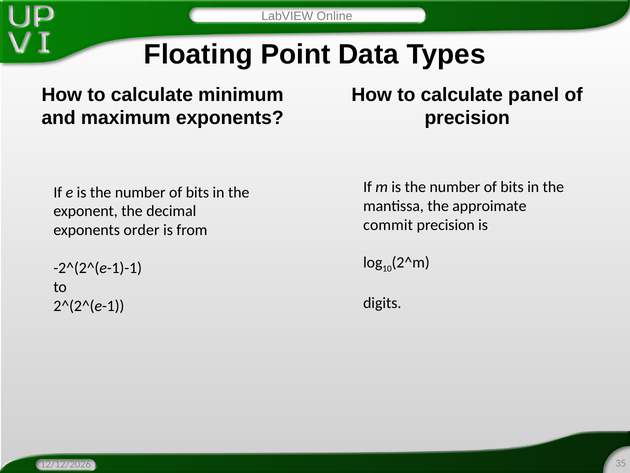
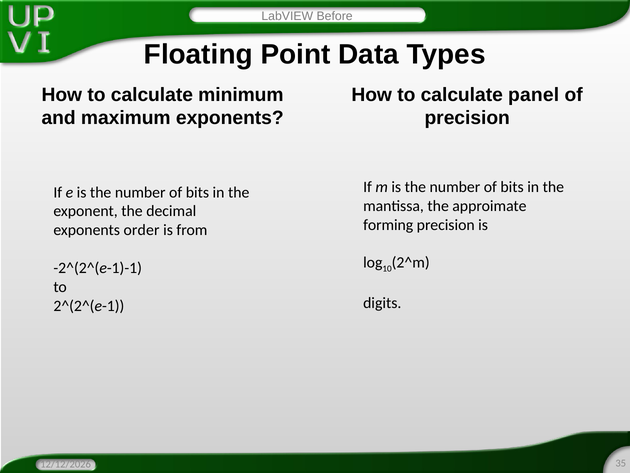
Online: Online -> Before
commit: commit -> forming
